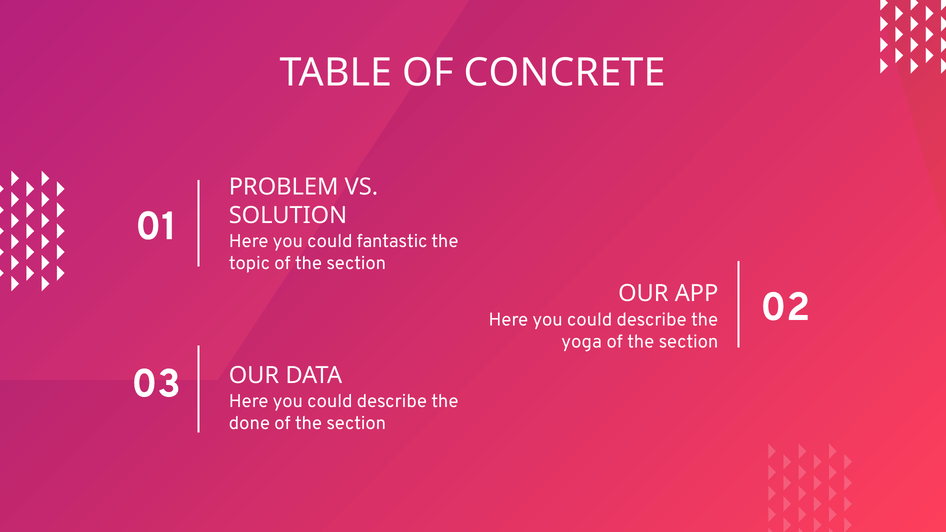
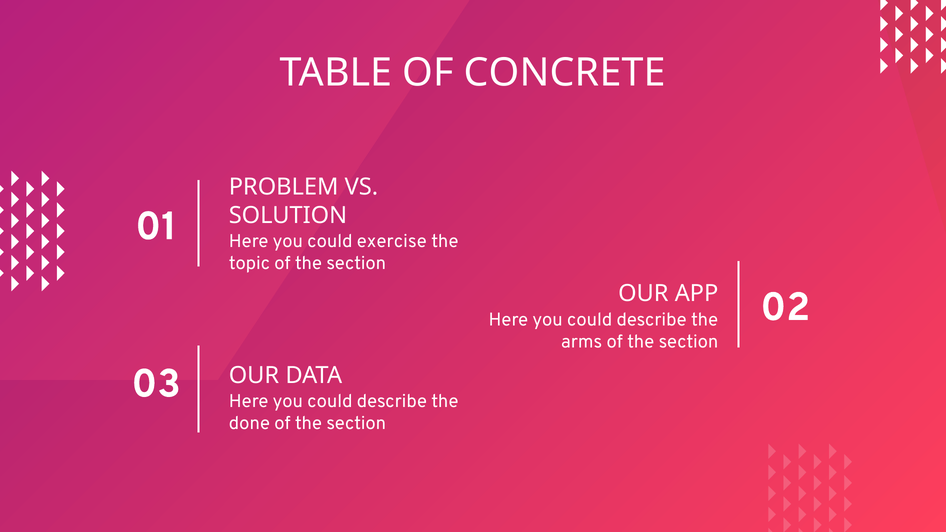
fantastic: fantastic -> exercise
yoga: yoga -> arms
